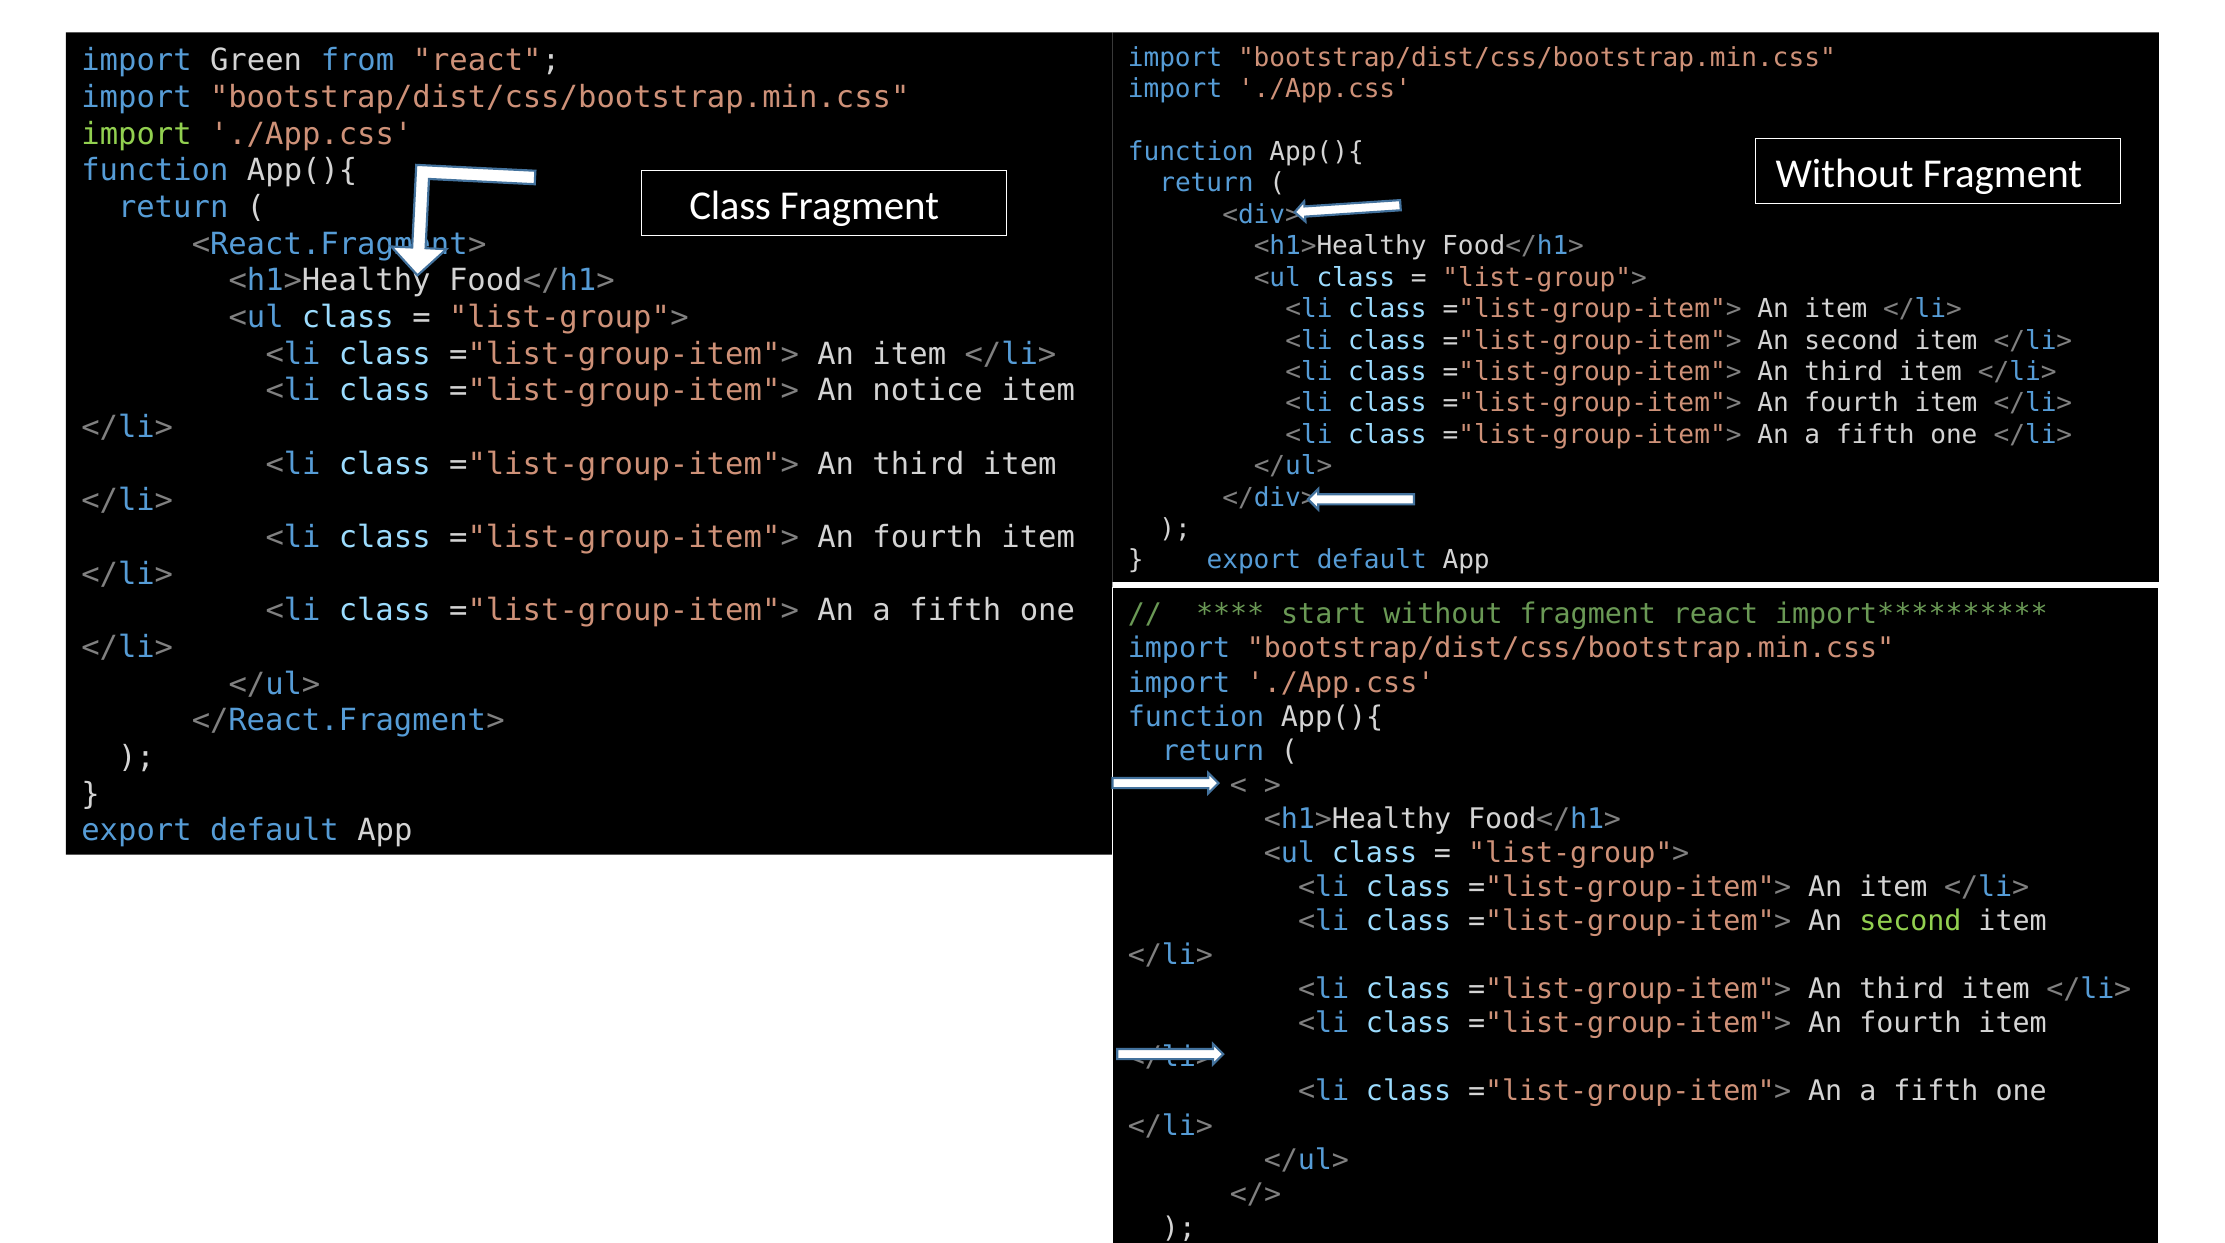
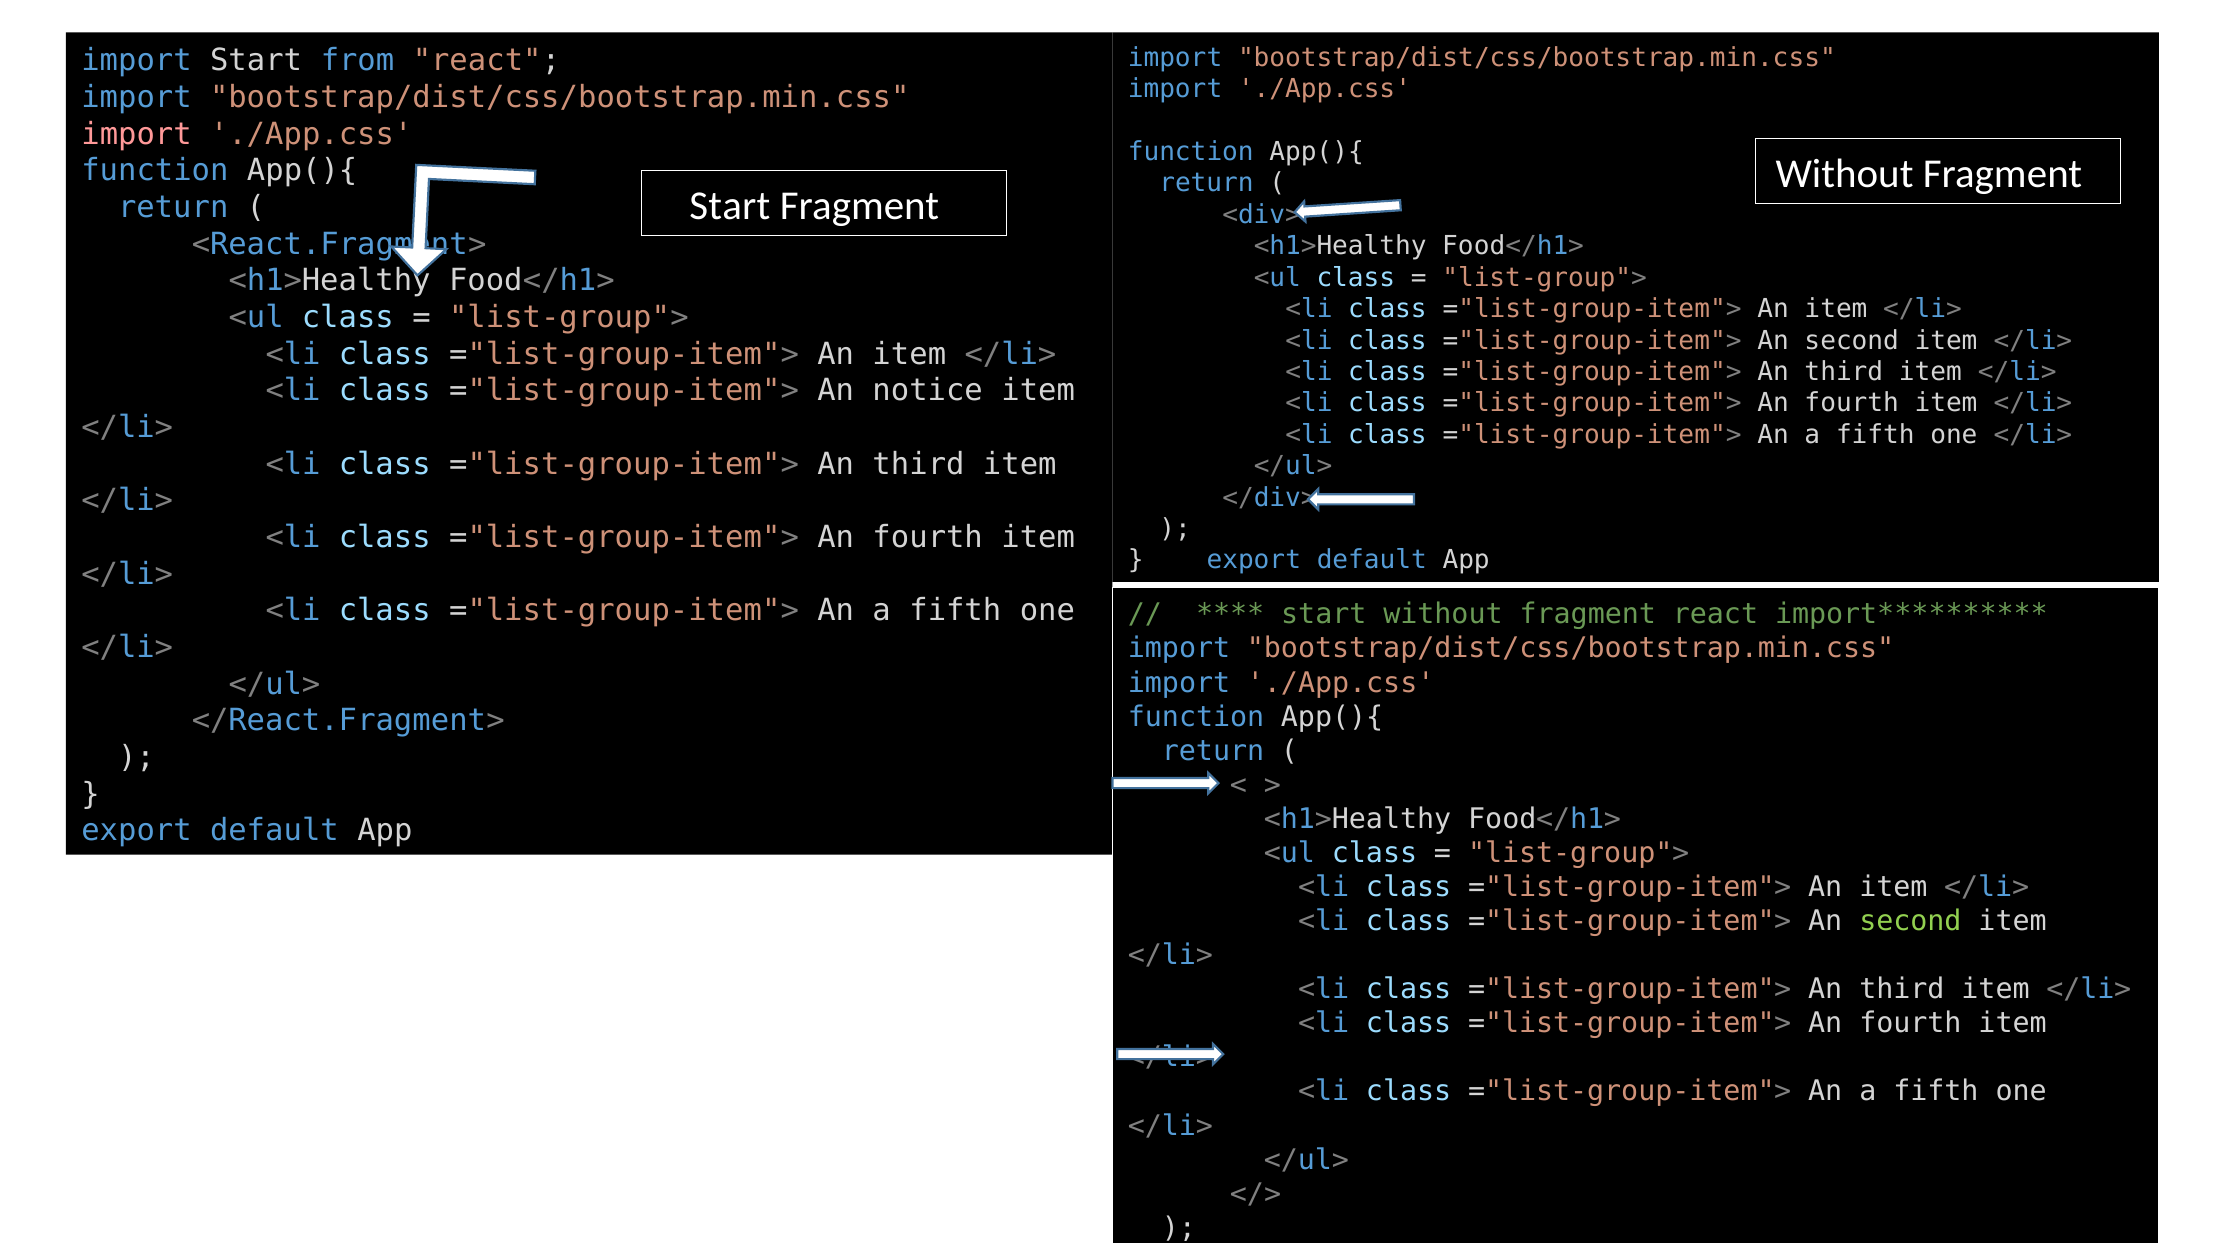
import Green: Green -> Start
import at (137, 134) colour: light green -> pink
Class at (730, 206): Class -> Start
